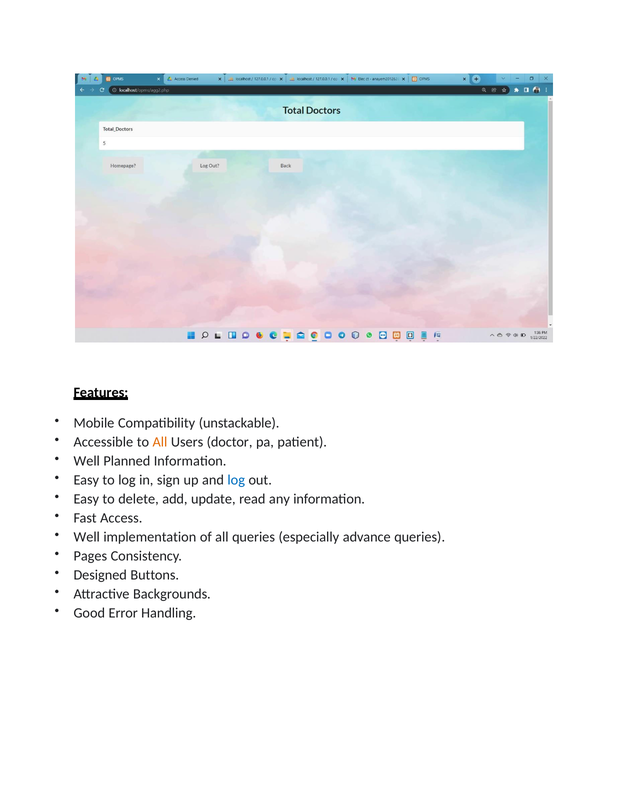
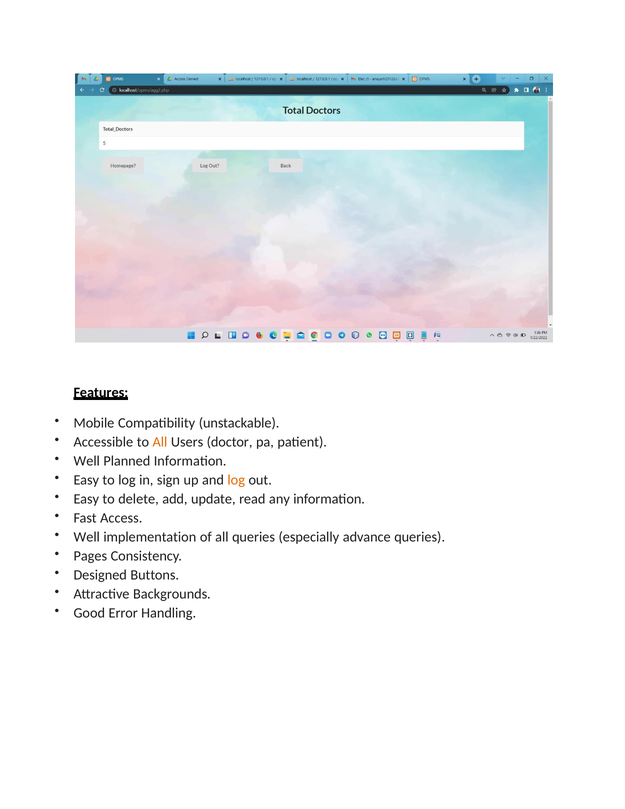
log at (236, 480) colour: blue -> orange
